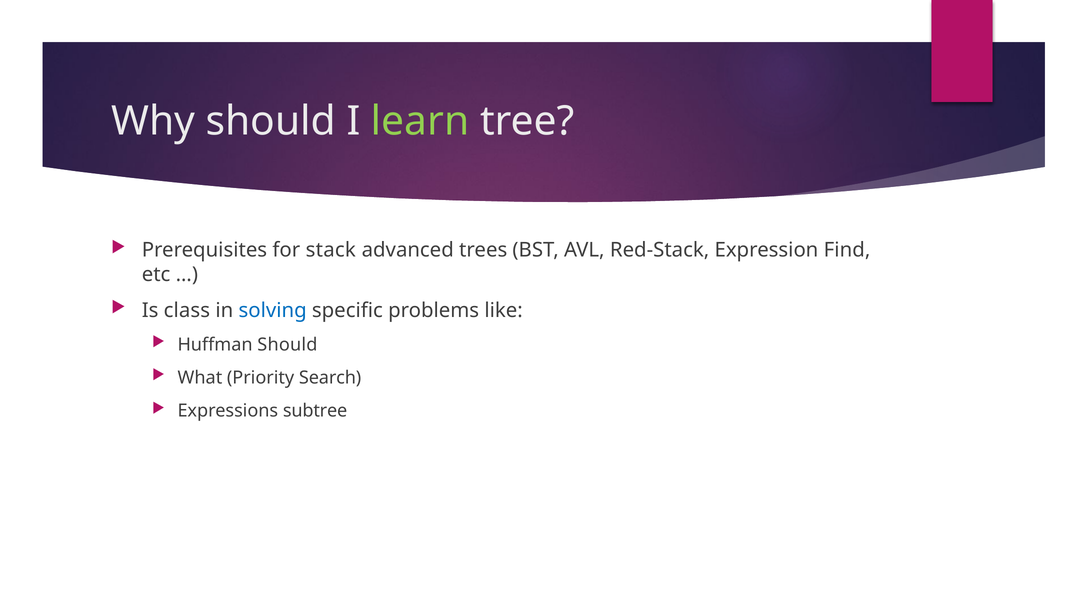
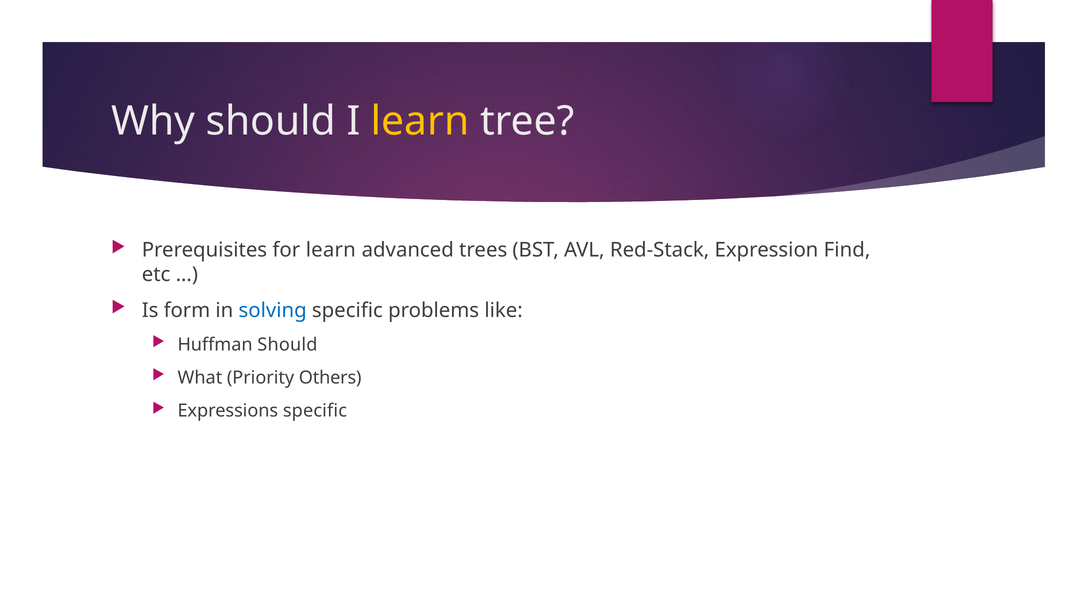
learn at (420, 121) colour: light green -> yellow
for stack: stack -> learn
class: class -> form
Search: Search -> Others
Expressions subtree: subtree -> specific
